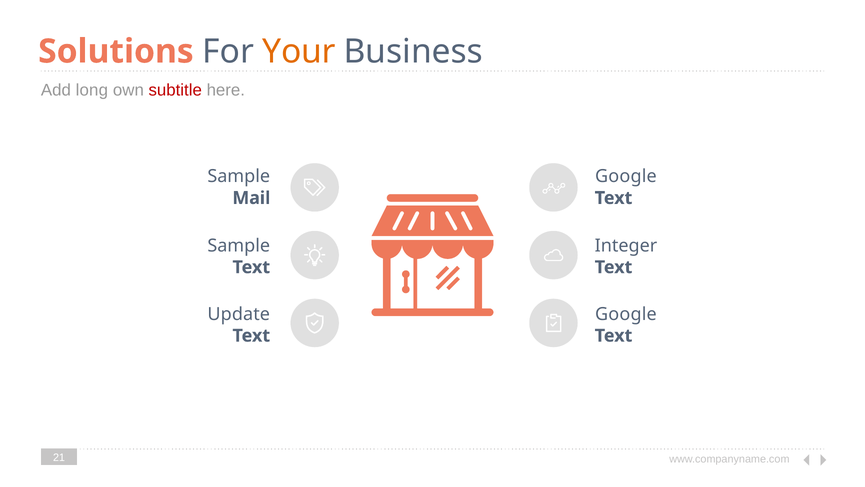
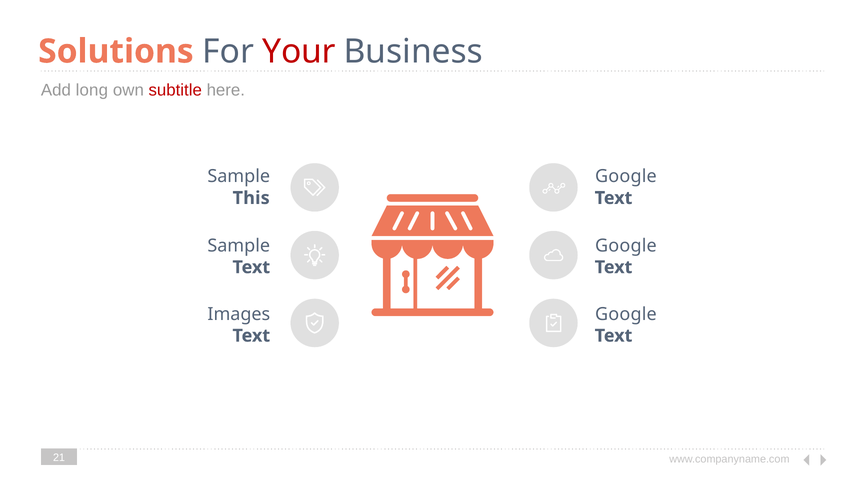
Your colour: orange -> red
Mail: Mail -> This
Integer at (626, 245): Integer -> Google
Update: Update -> Images
